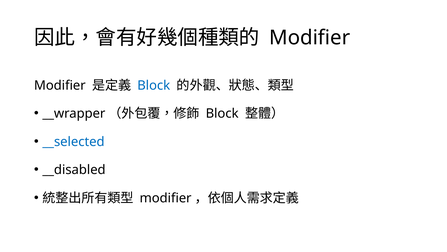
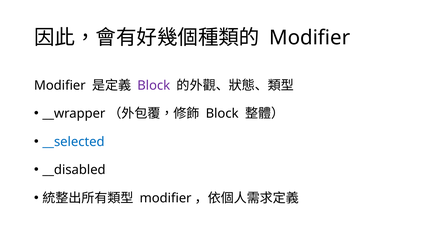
Block at (154, 85) colour: blue -> purple
